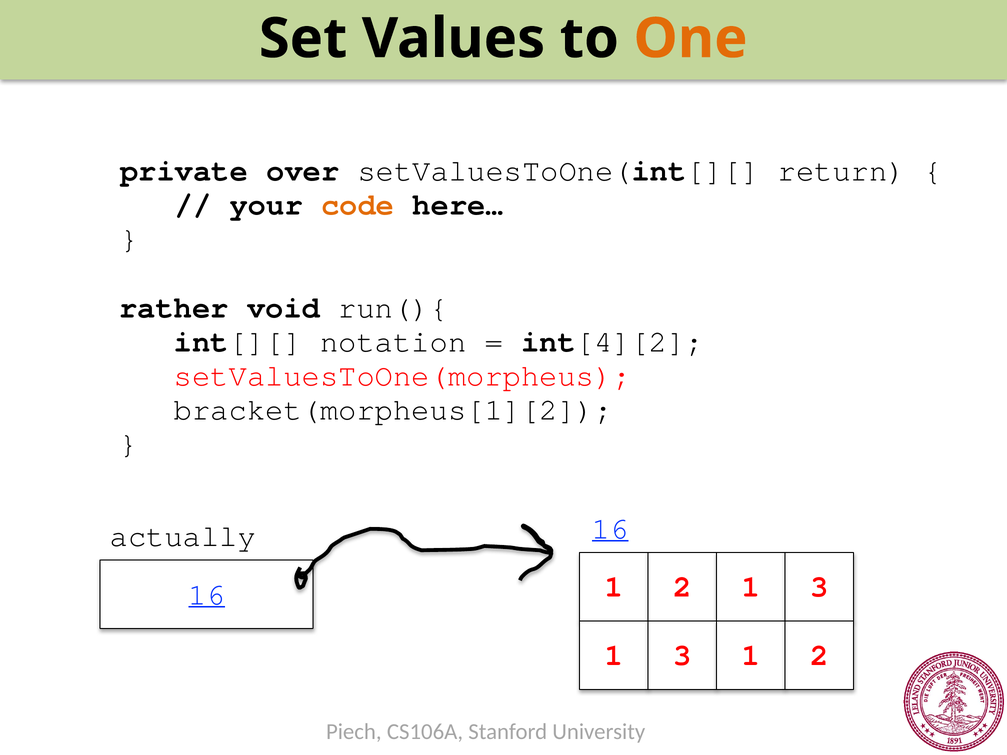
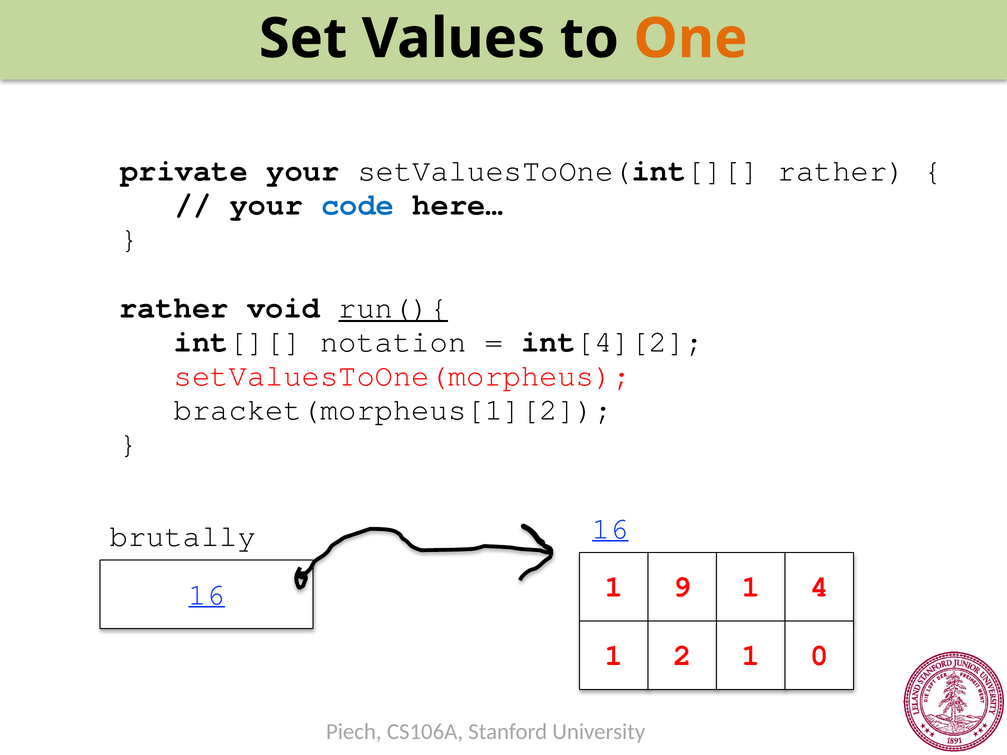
private over: over -> your
setValuesToOne(int[][ return: return -> rather
code colour: orange -> blue
run(){ underline: none -> present
actually: actually -> brutally
2 at (682, 587): 2 -> 9
3 at (819, 587): 3 -> 4
3 at (682, 656): 3 -> 2
2 at (819, 656): 2 -> 0
